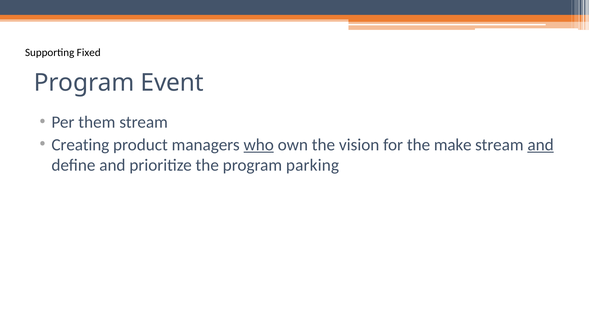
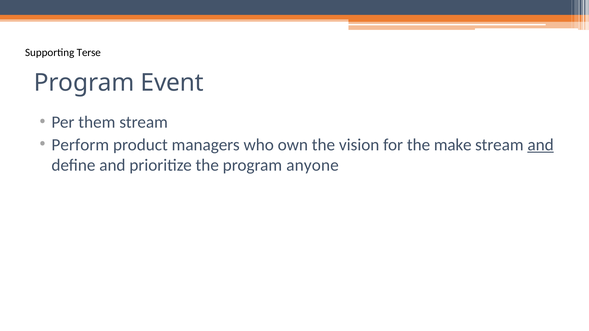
Fixed: Fixed -> Terse
Creating: Creating -> Perform
who underline: present -> none
parking: parking -> anyone
